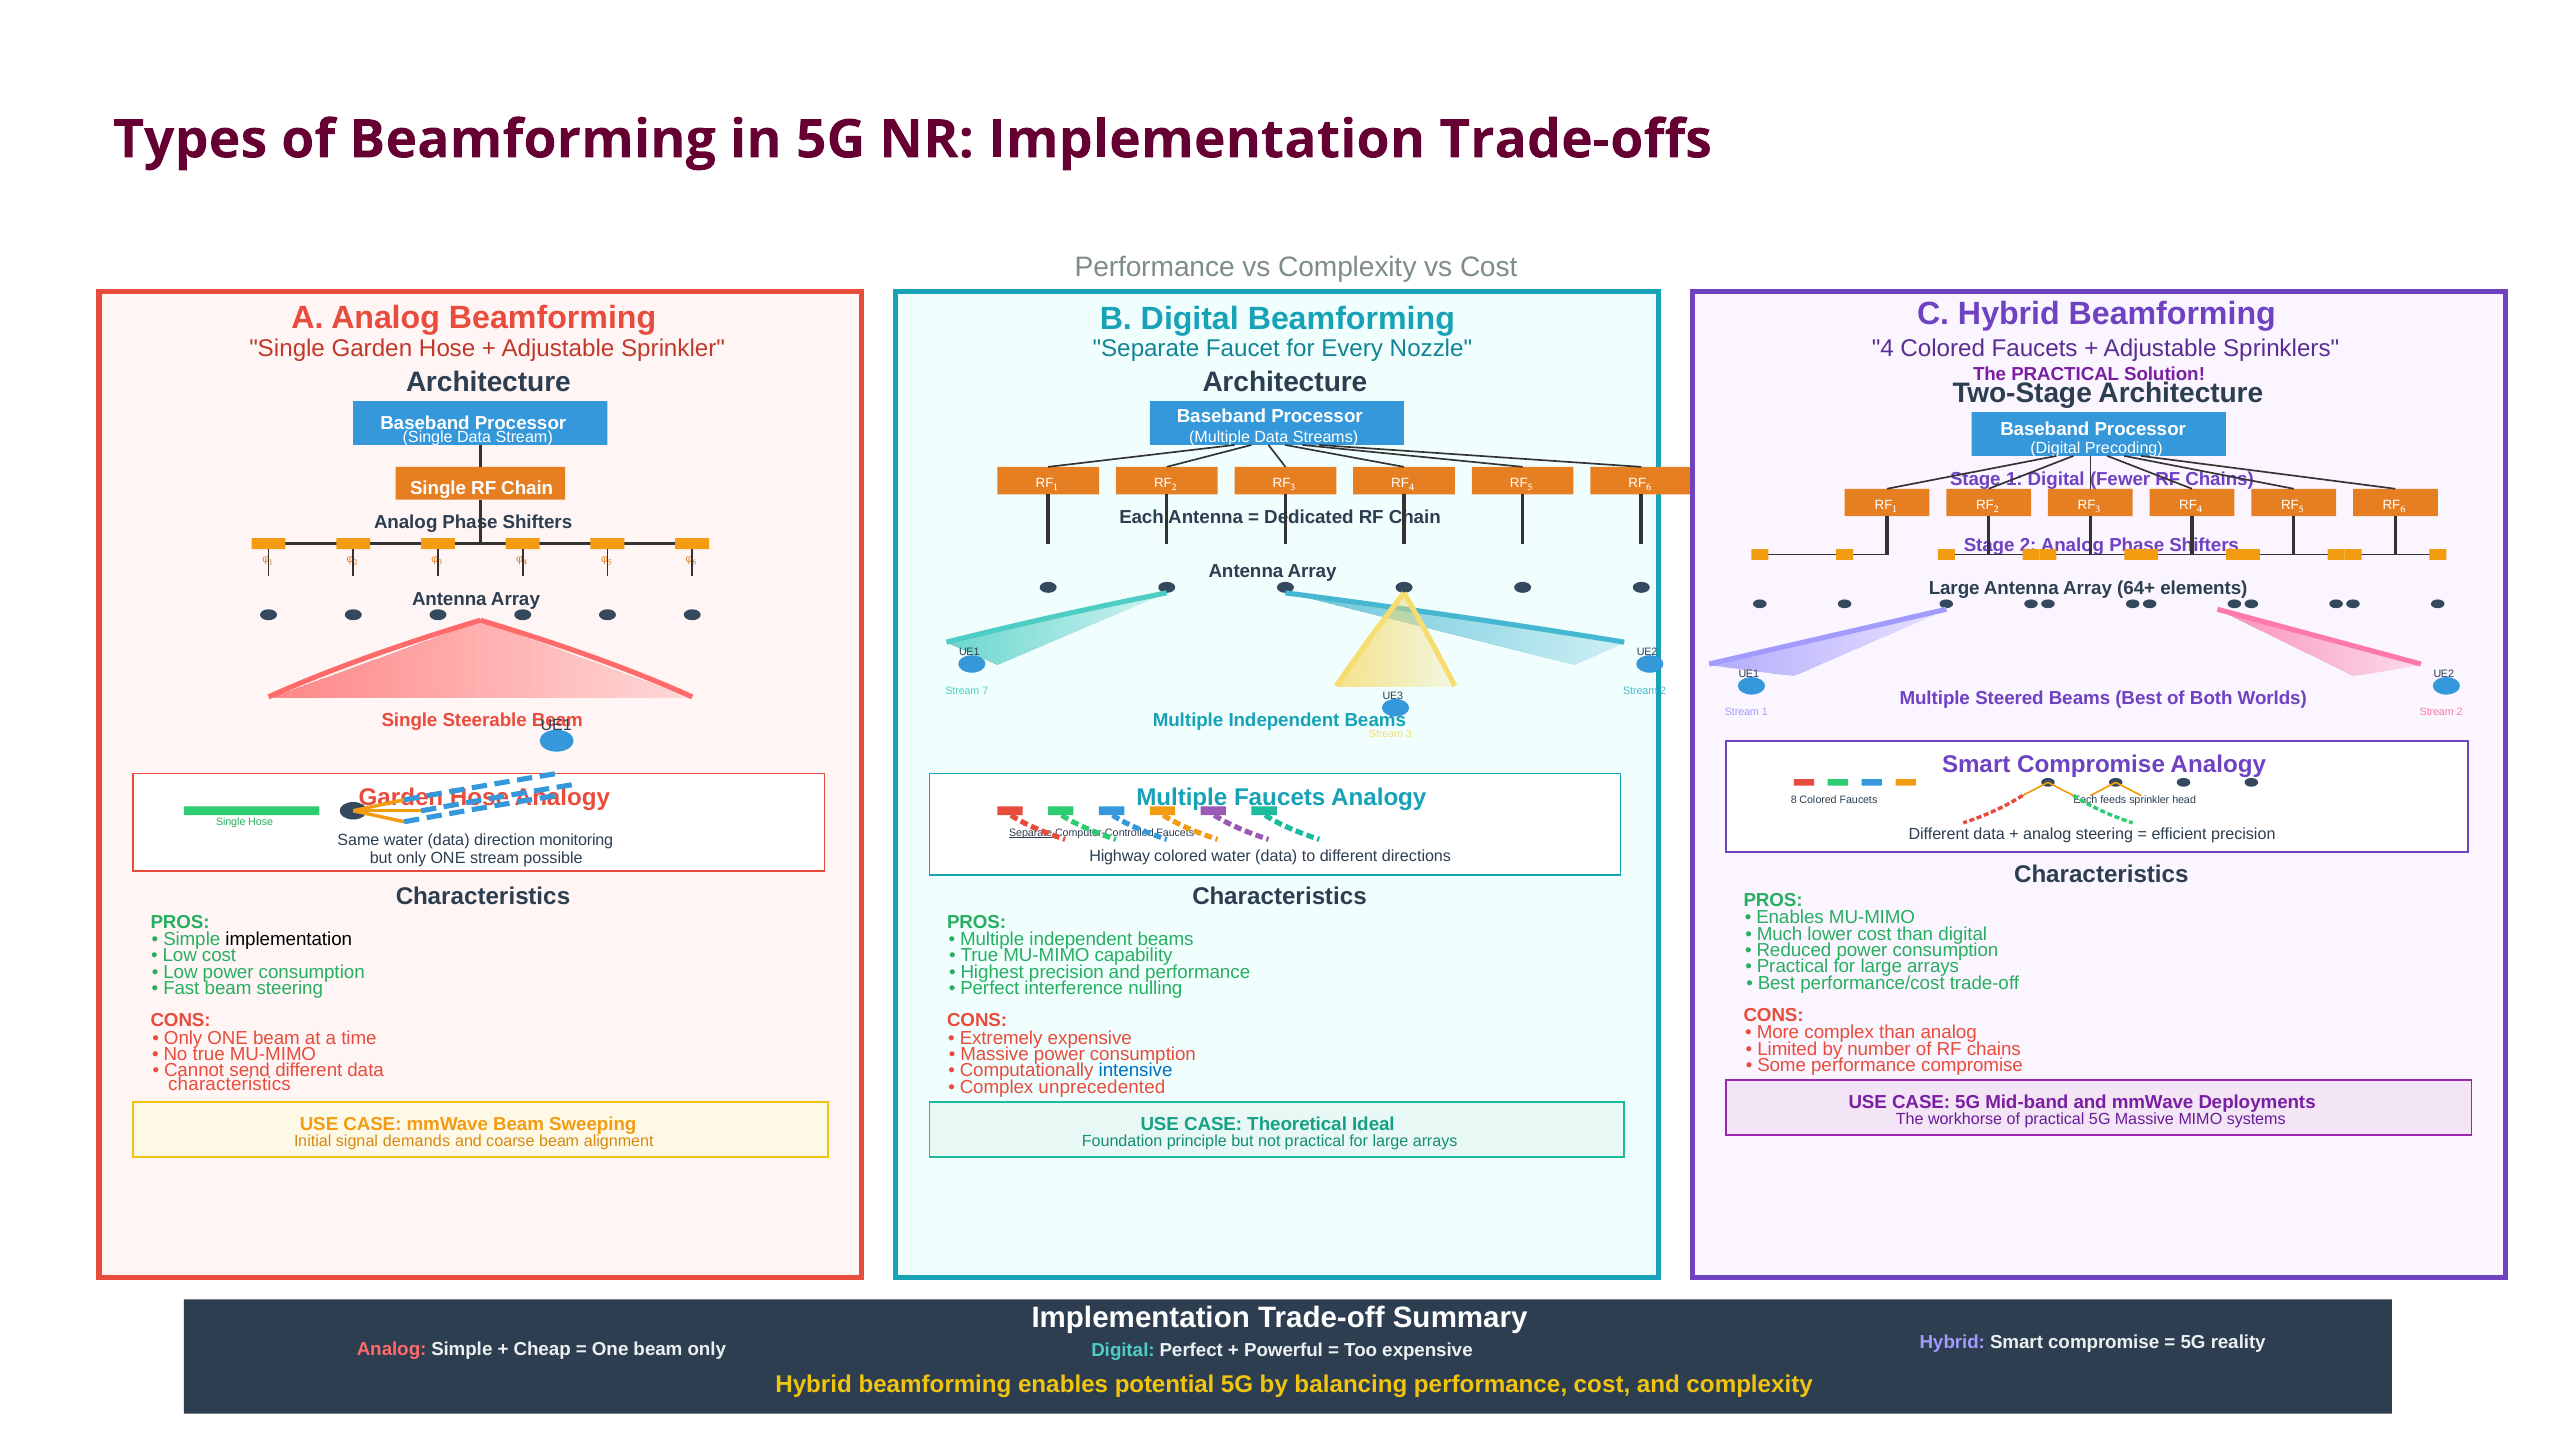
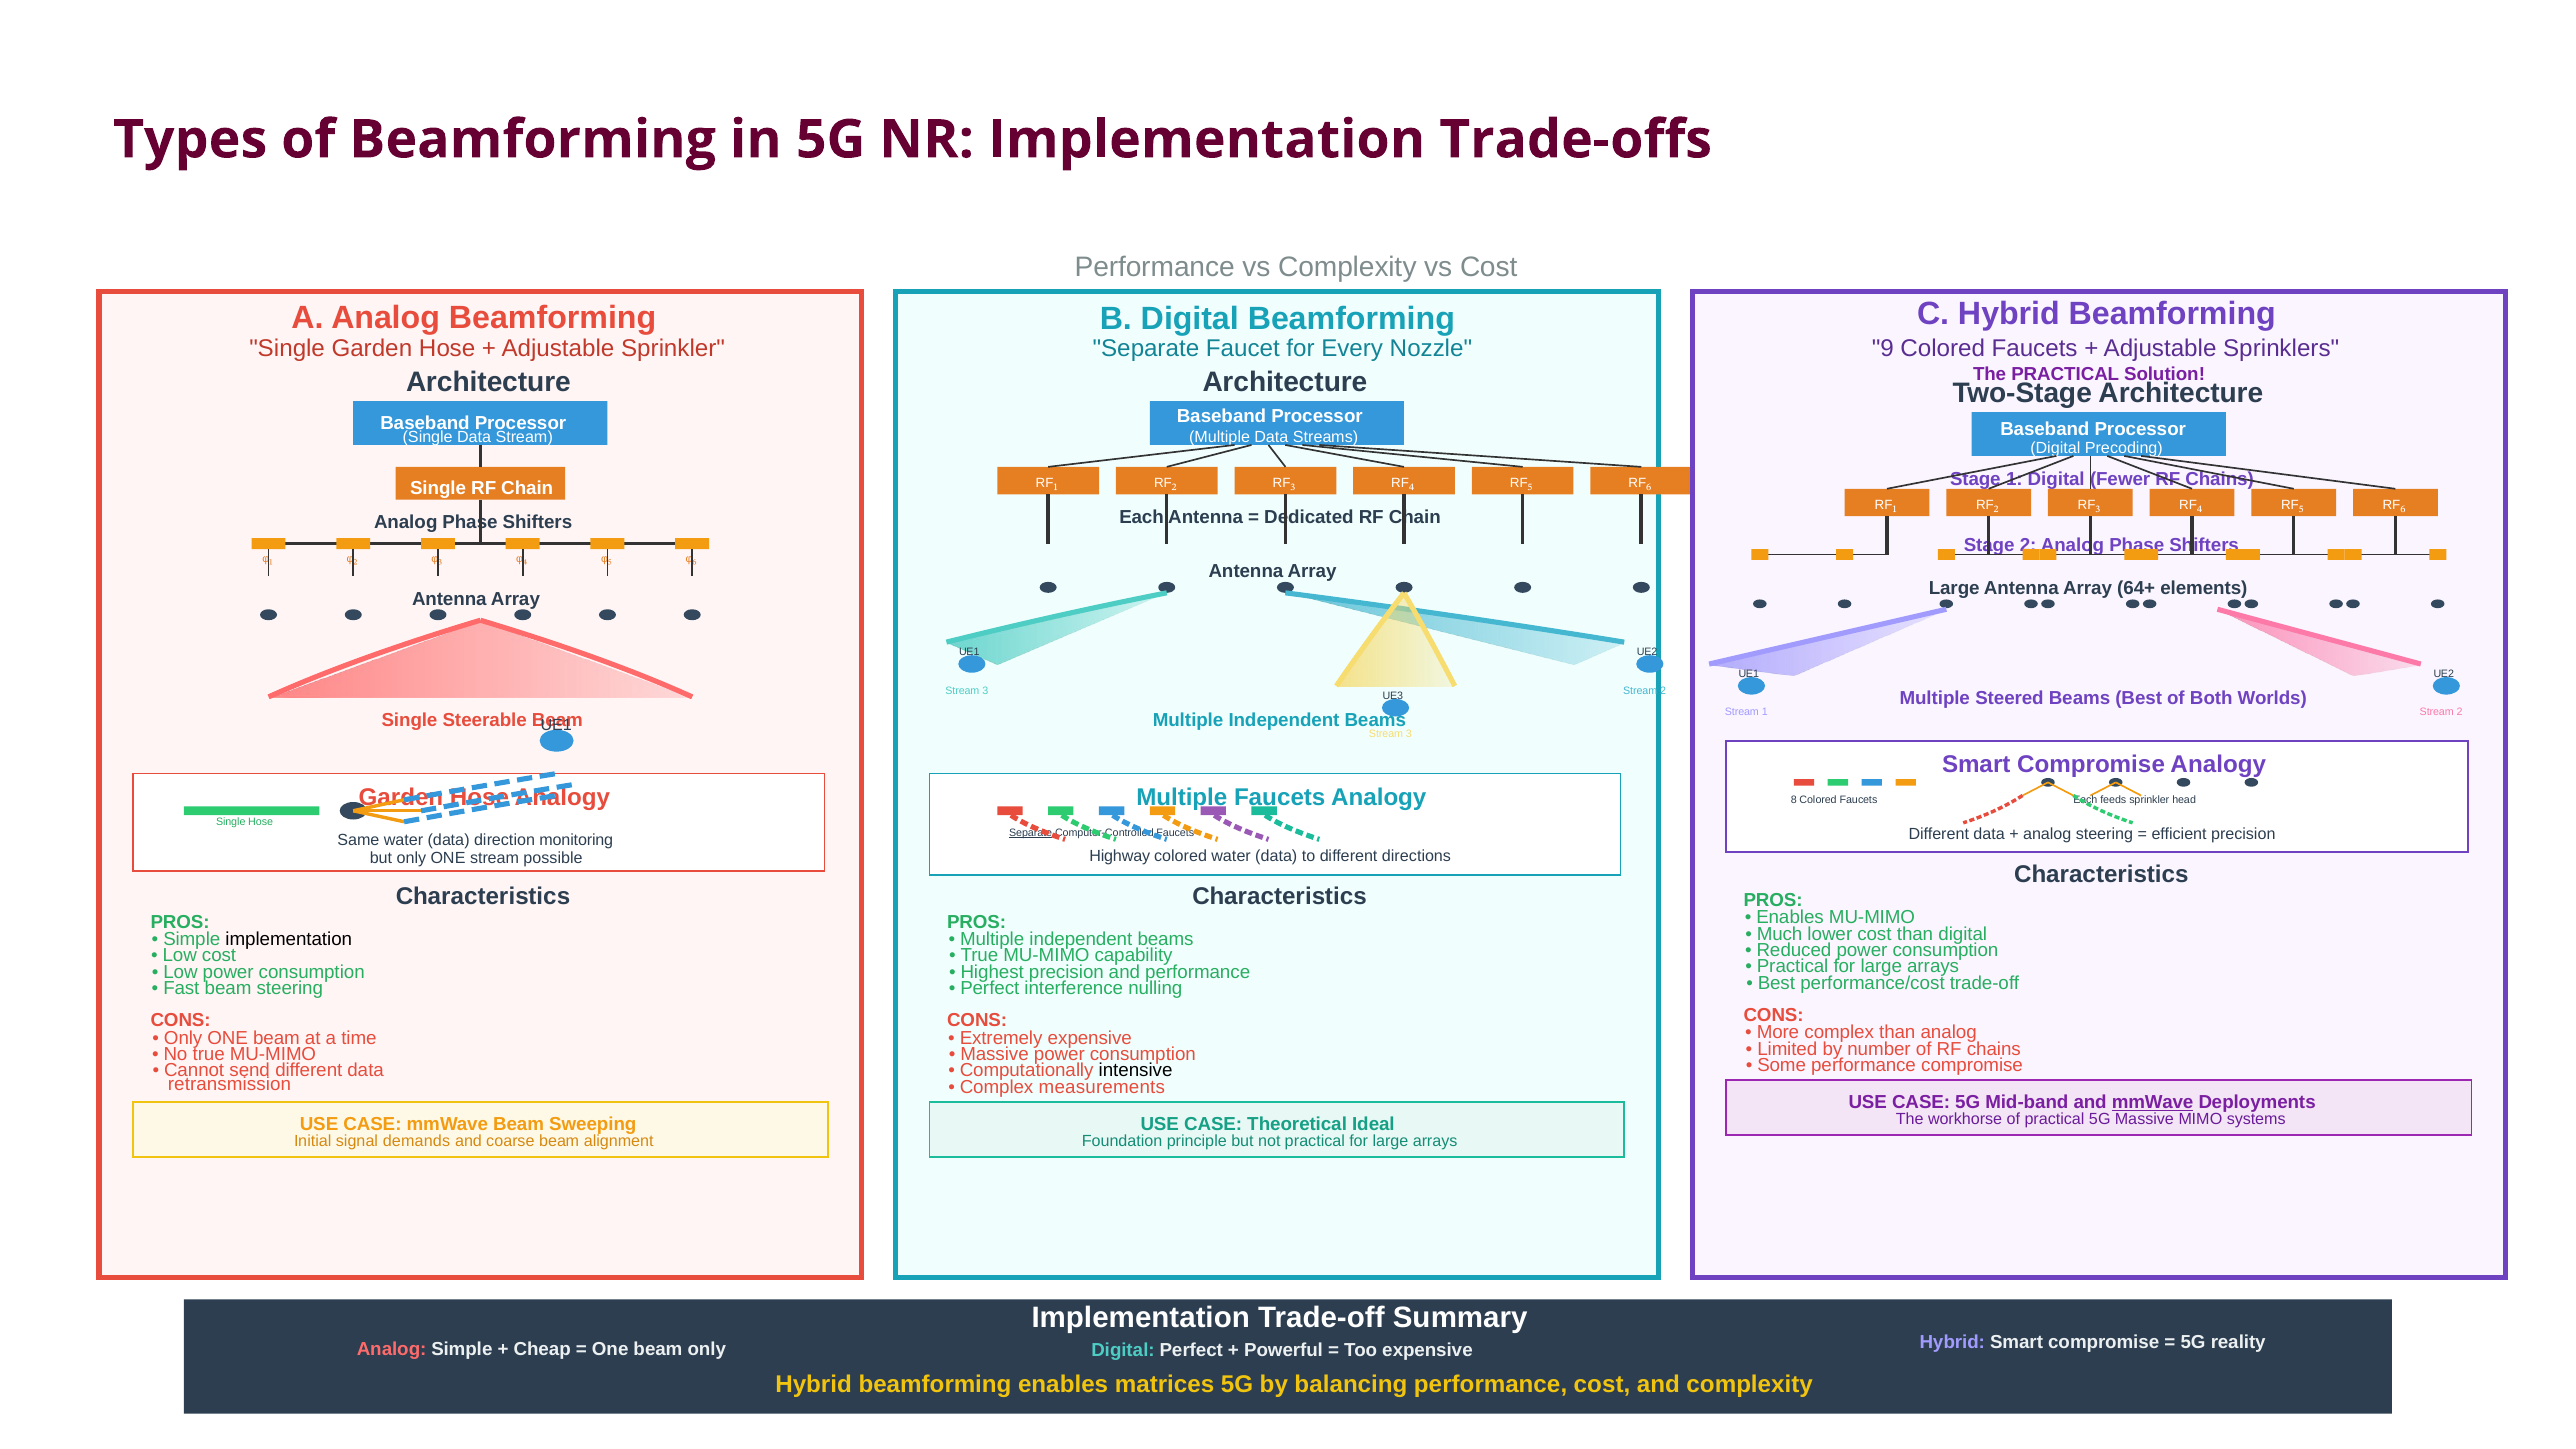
4: 4 -> 9
7 at (985, 691): 7 -> 3
intensive colour: blue -> black
characteristics at (229, 1084): characteristics -> retransmission
unprecedented: unprecedented -> measurements
mmWave at (2153, 1103) underline: none -> present
potential: potential -> matrices
